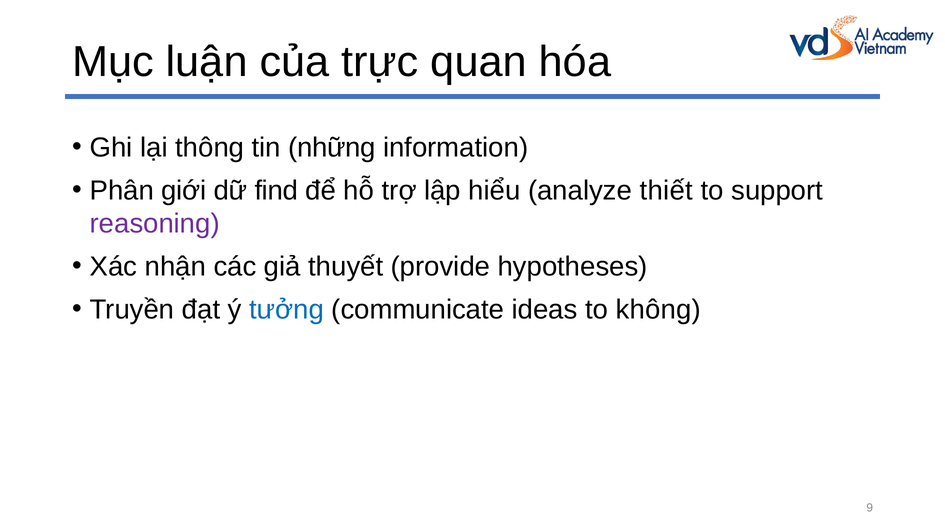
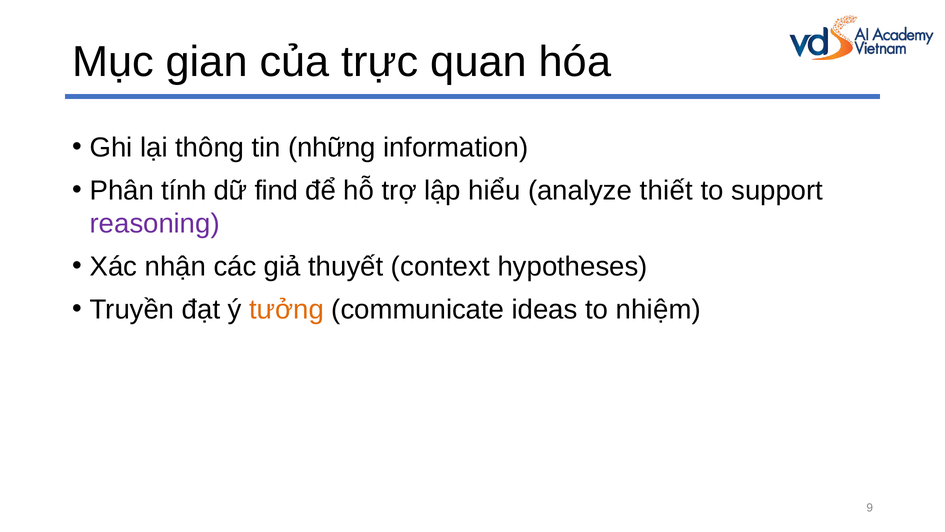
luận: luận -> gian
giới: giới -> tính
provide: provide -> context
tưởng colour: blue -> orange
không: không -> nhiệm
